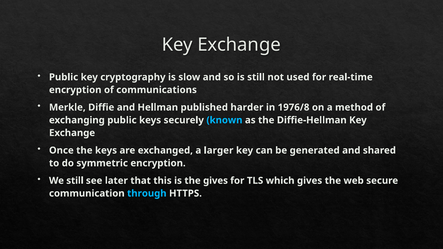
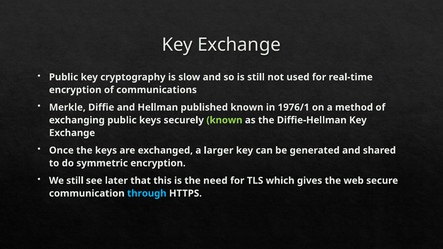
published harder: harder -> known
1976/8: 1976/8 -> 1976/1
known at (224, 120) colour: light blue -> light green
the gives: gives -> need
